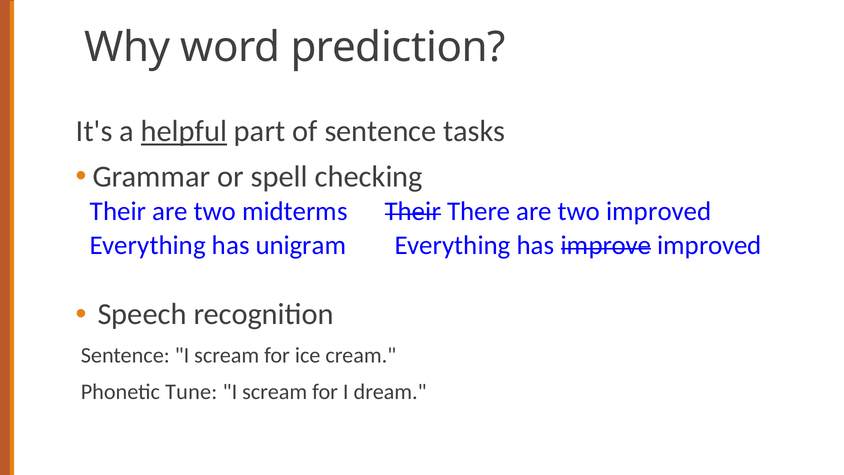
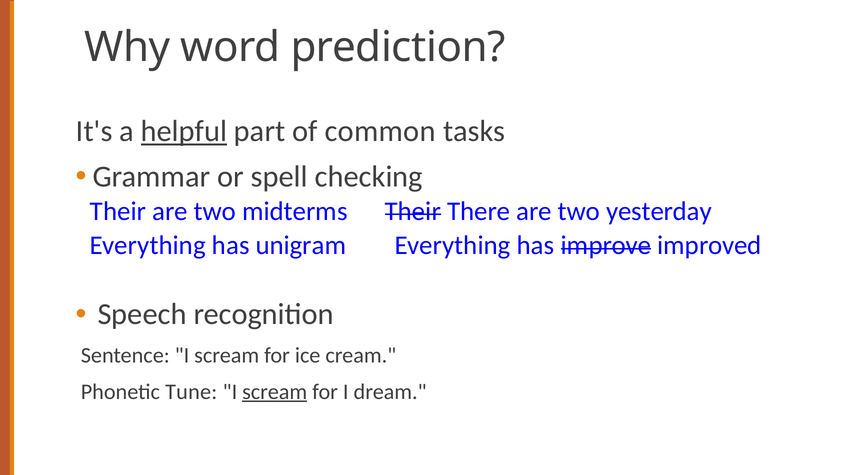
of sentence: sentence -> common
two improved: improved -> yesterday
scream at (275, 391) underline: none -> present
